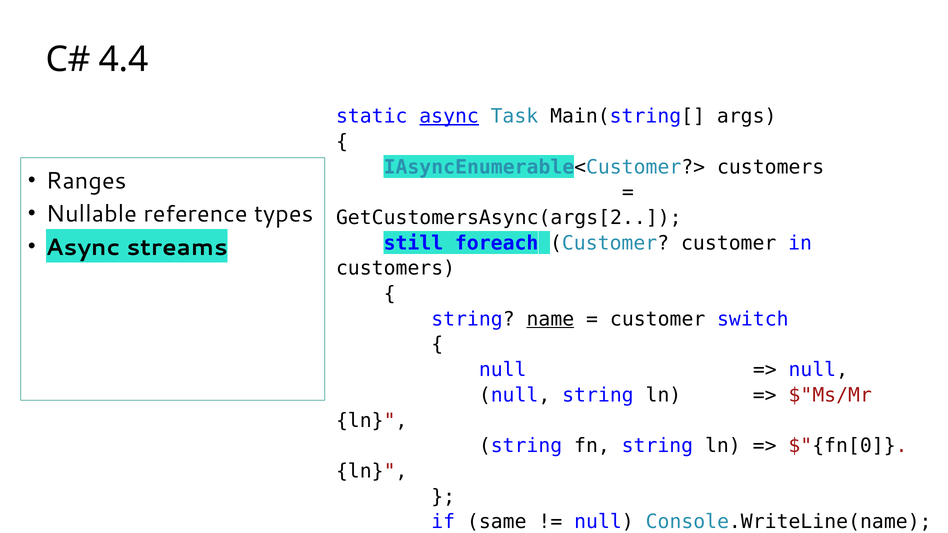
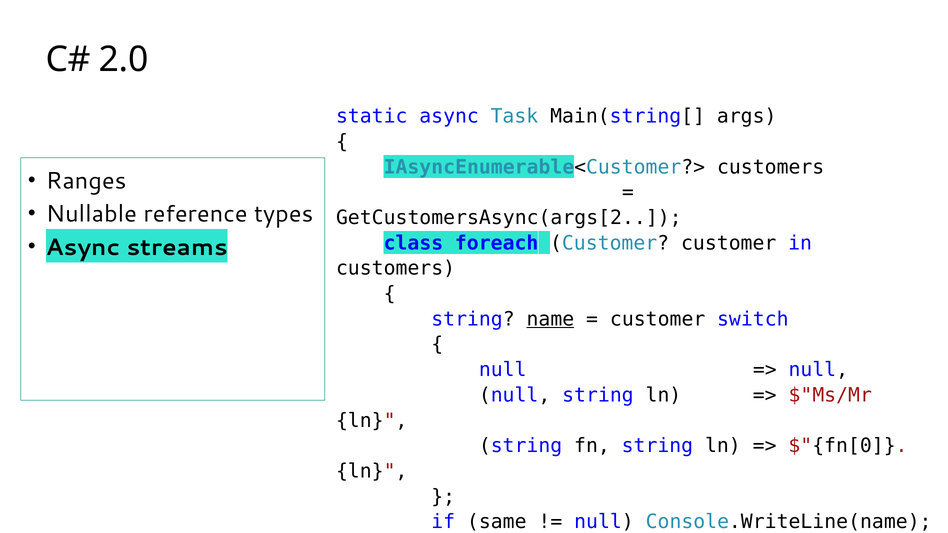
4.4: 4.4 -> 2.0
async at (449, 116) underline: present -> none
still: still -> class
